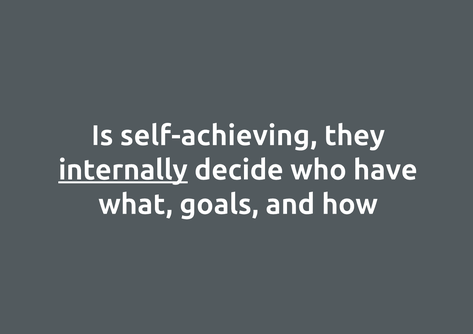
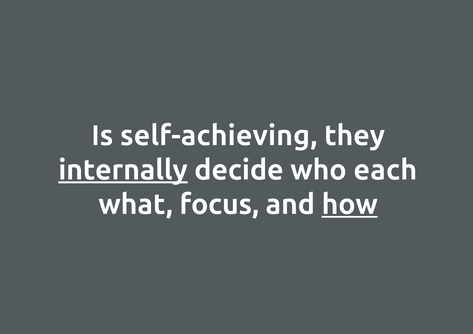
have: have -> each
goals: goals -> focus
how underline: none -> present
